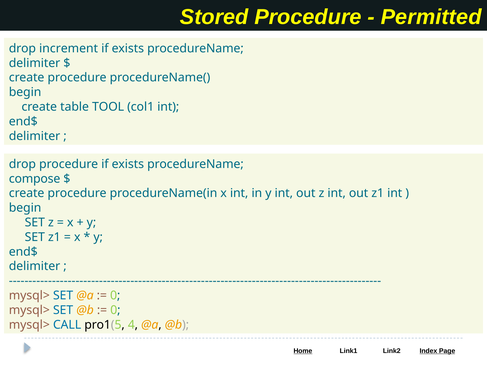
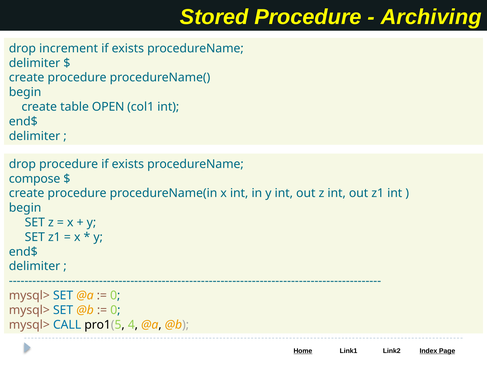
Permitted: Permitted -> Archiving
TOOL: TOOL -> OPEN
